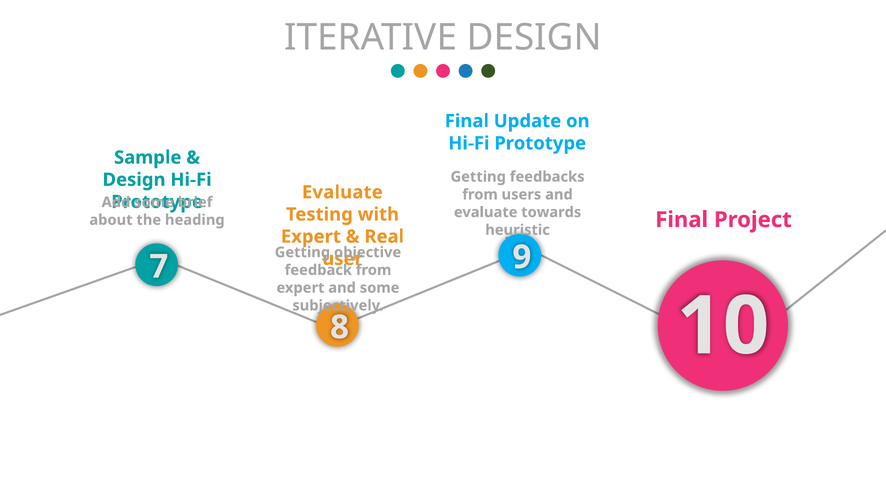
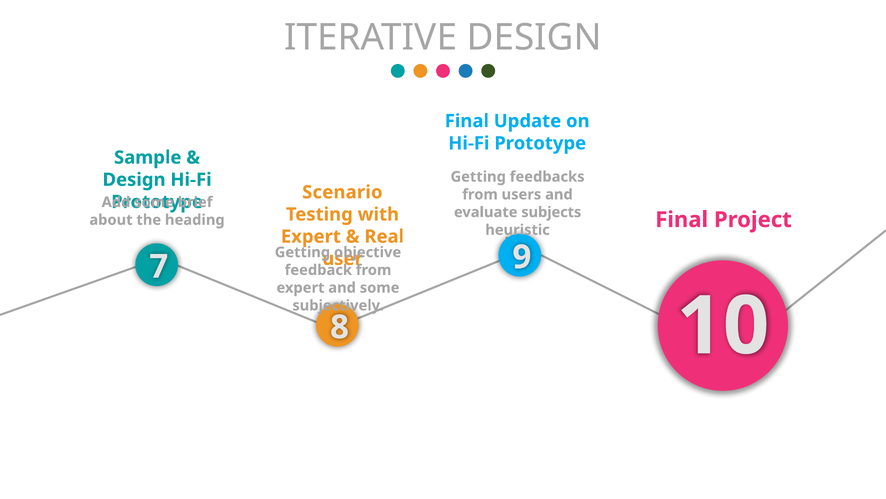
Evaluate at (342, 192): Evaluate -> Scenario
towards: towards -> subjects
